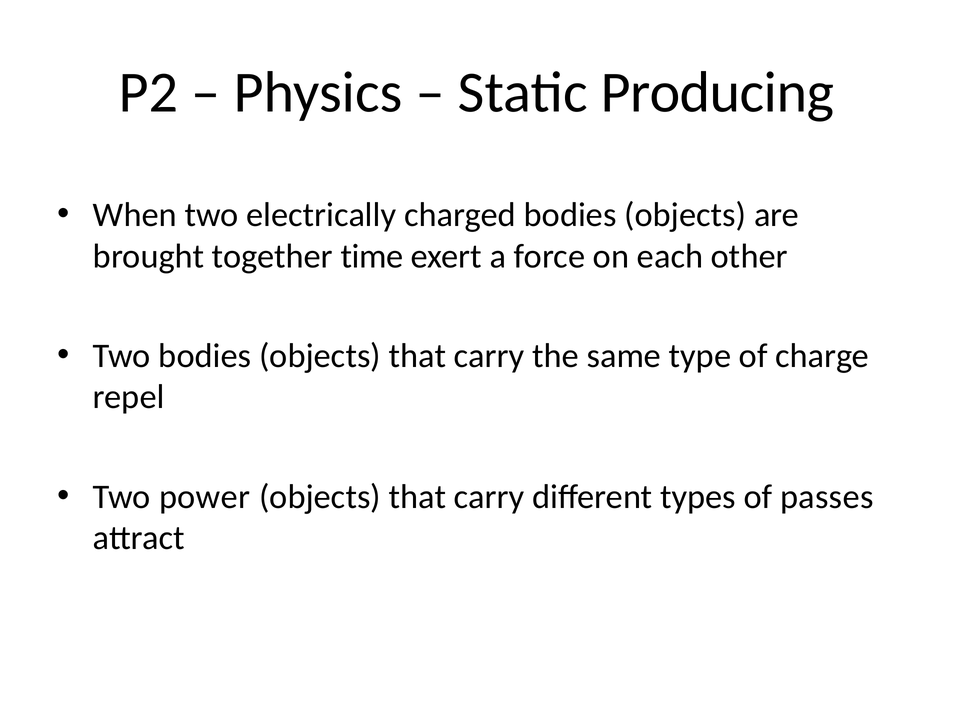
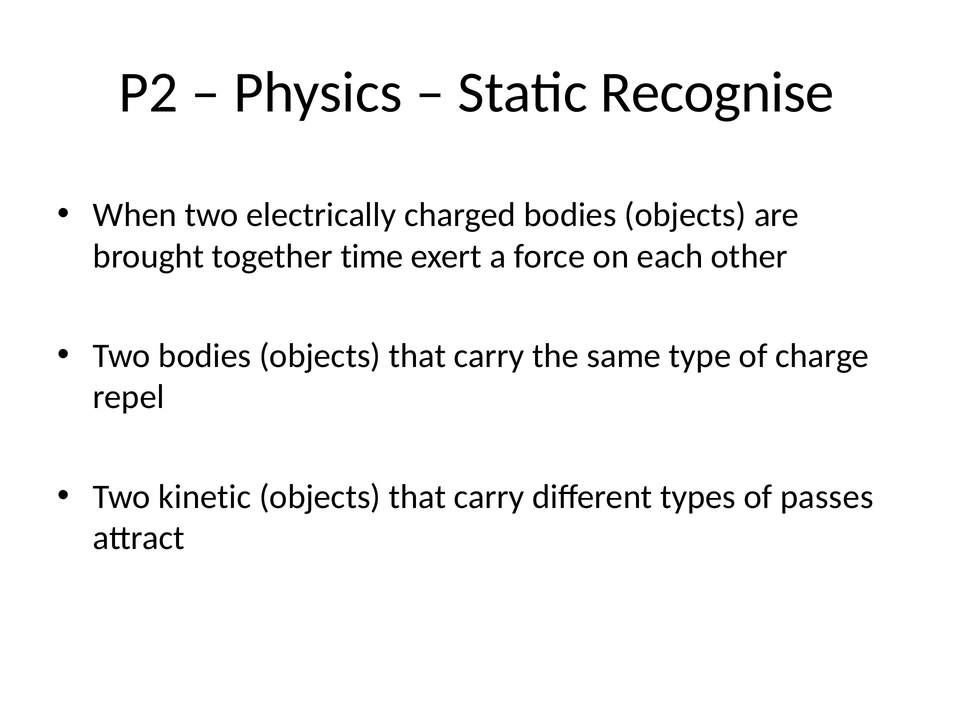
Producing: Producing -> Recognise
power: power -> kinetic
